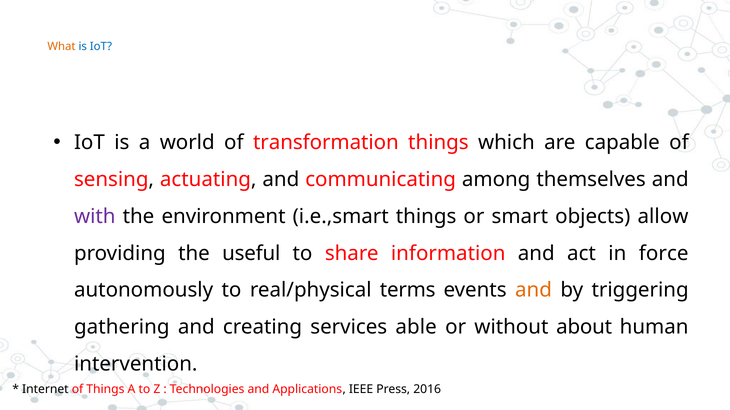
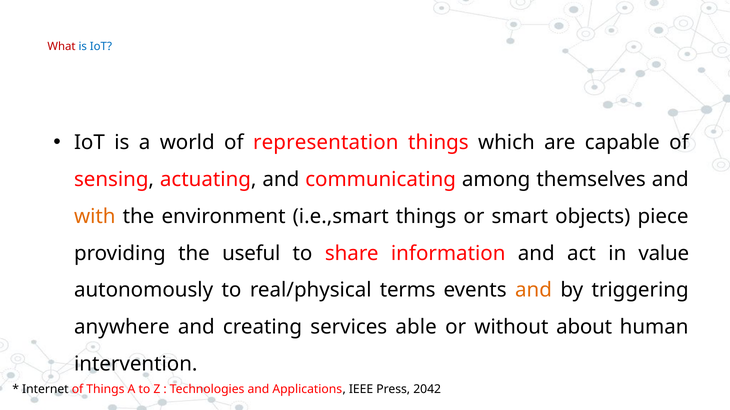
What colour: orange -> red
transformation: transformation -> representation
with colour: purple -> orange
allow: allow -> piece
force: force -> value
gathering: gathering -> anywhere
2016: 2016 -> 2042
